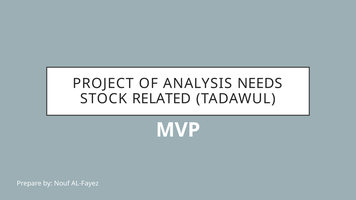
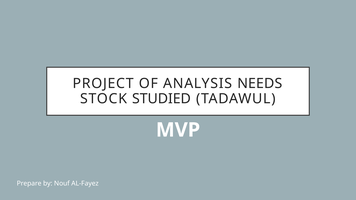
RELATED: RELATED -> STUDIED
